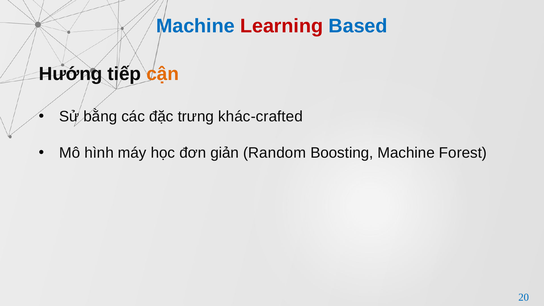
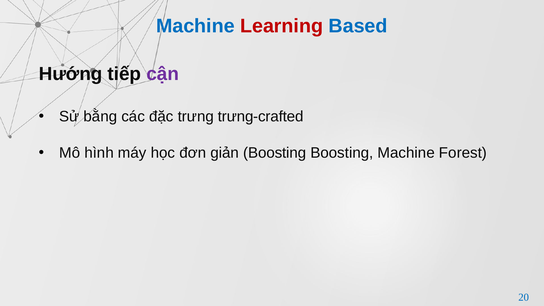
cận colour: orange -> purple
khác-crafted: khác-crafted -> trưng-crafted
giản Random: Random -> Boosting
